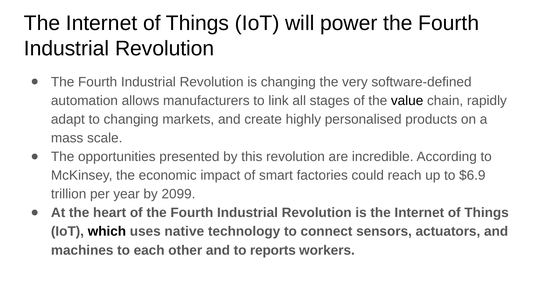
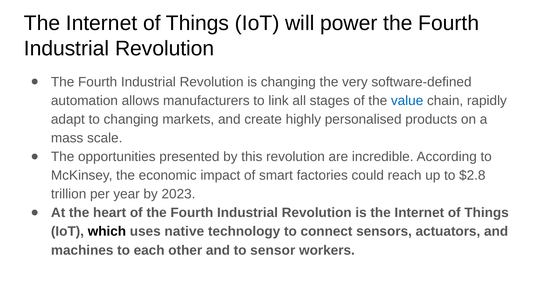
value colour: black -> blue
$6.9: $6.9 -> $2.8
2099: 2099 -> 2023
reports: reports -> sensor
